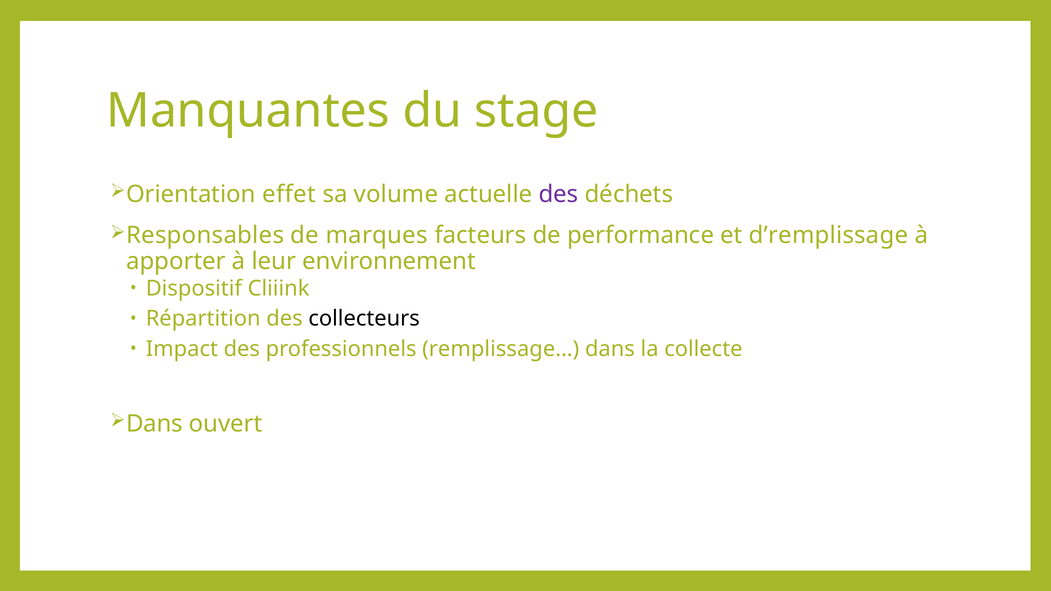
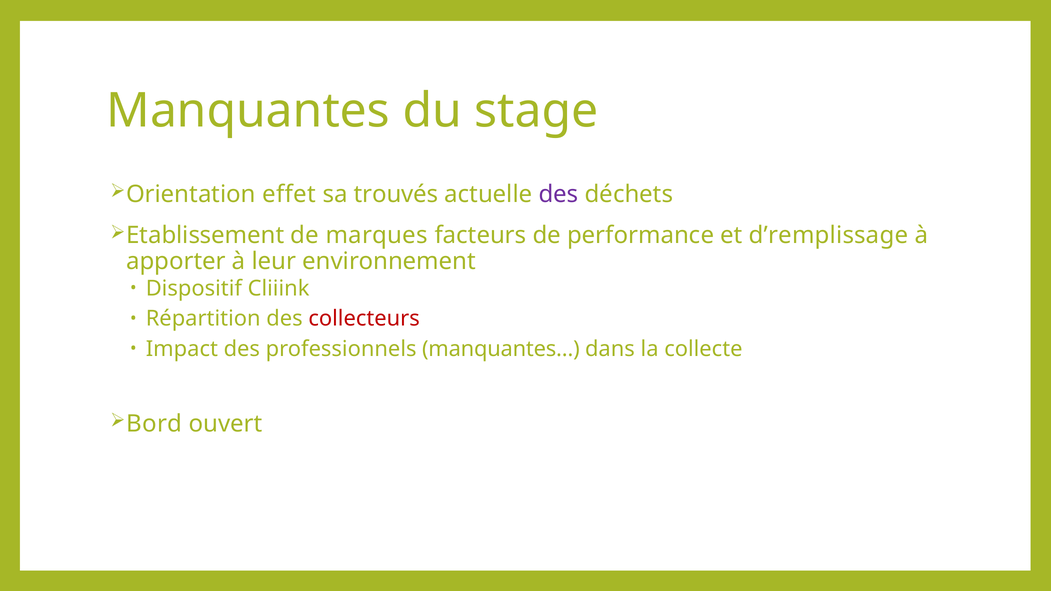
volume: volume -> trouvés
Responsables: Responsables -> Etablissement
collecteurs colour: black -> red
remplissage…: remplissage… -> manquantes…
Dans at (154, 424): Dans -> Bord
